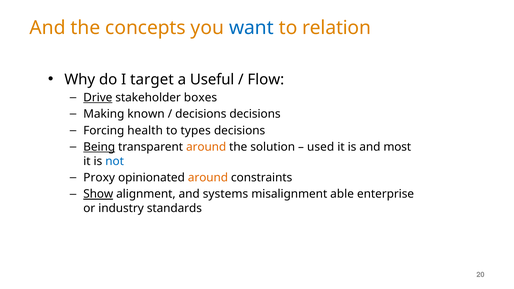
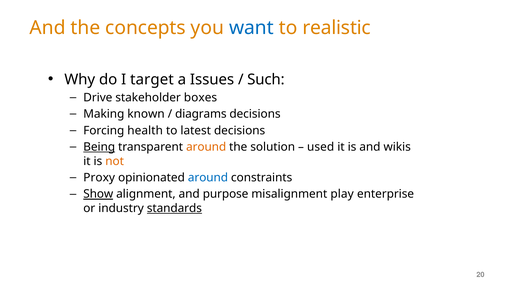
relation: relation -> realistic
Useful: Useful -> Issues
Flow: Flow -> Such
Drive underline: present -> none
decisions at (201, 114): decisions -> diagrams
types: types -> latest
most: most -> wikis
not colour: blue -> orange
around at (208, 178) colour: orange -> blue
systems: systems -> purpose
able: able -> play
standards underline: none -> present
